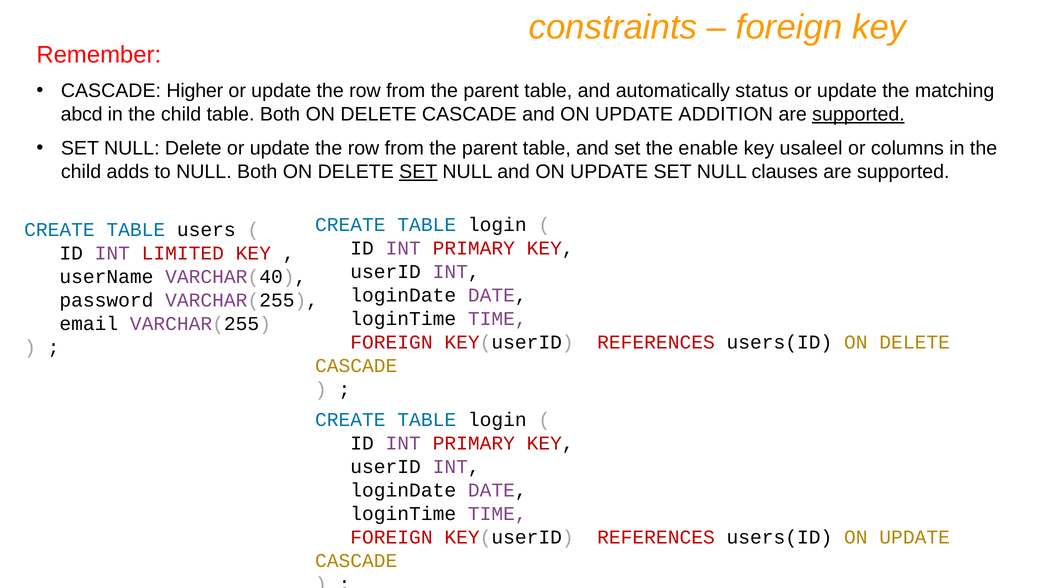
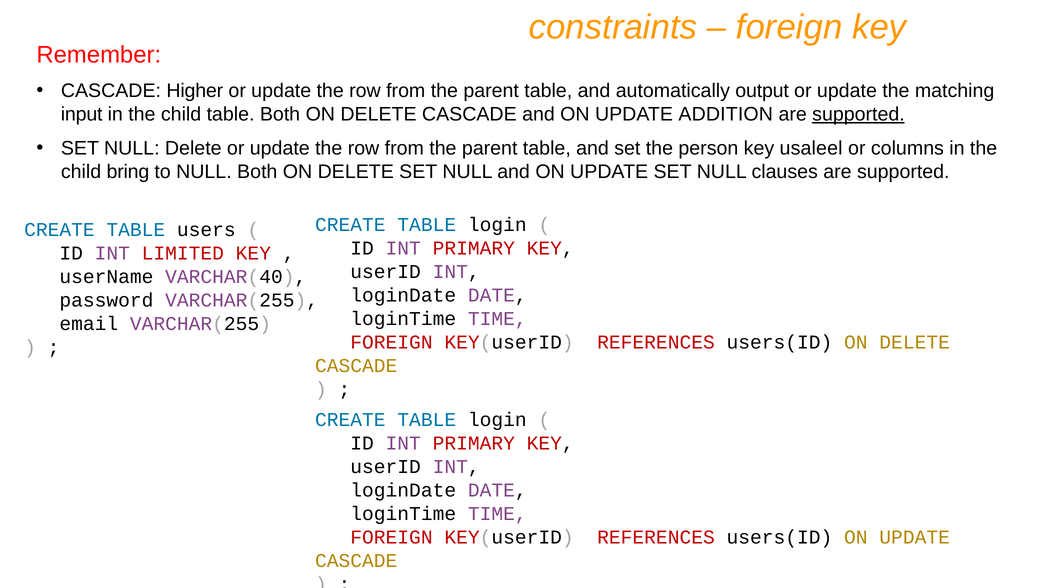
status: status -> output
abcd: abcd -> input
enable: enable -> person
adds: adds -> bring
SET at (418, 172) underline: present -> none
